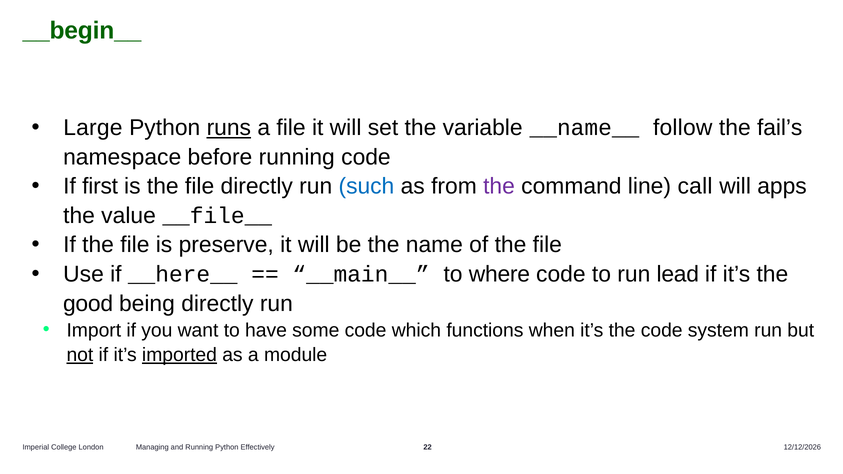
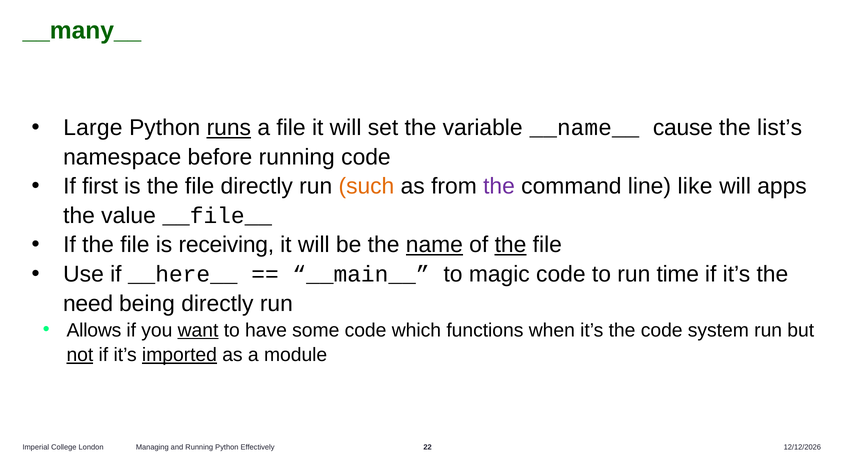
__begin__: __begin__ -> __many__
follow: follow -> cause
fail’s: fail’s -> list’s
such colour: blue -> orange
call: call -> like
preserve: preserve -> receiving
name underline: none -> present
the at (510, 245) underline: none -> present
where: where -> magic
lead: lead -> time
good: good -> need
Import: Import -> Allows
want underline: none -> present
